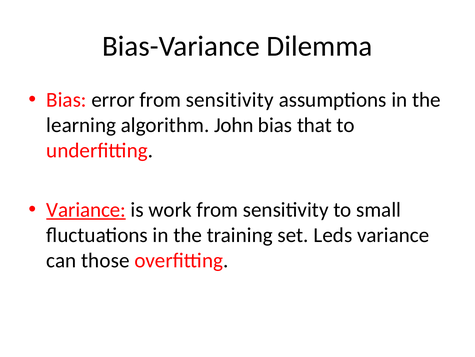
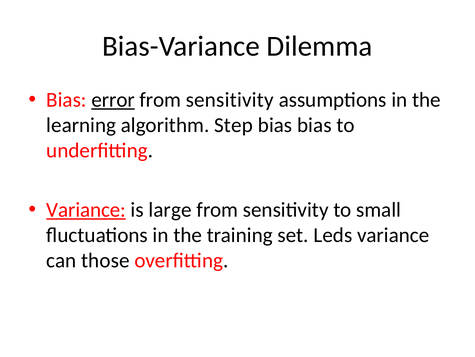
error underline: none -> present
John: John -> Step
bias that: that -> bias
work: work -> large
